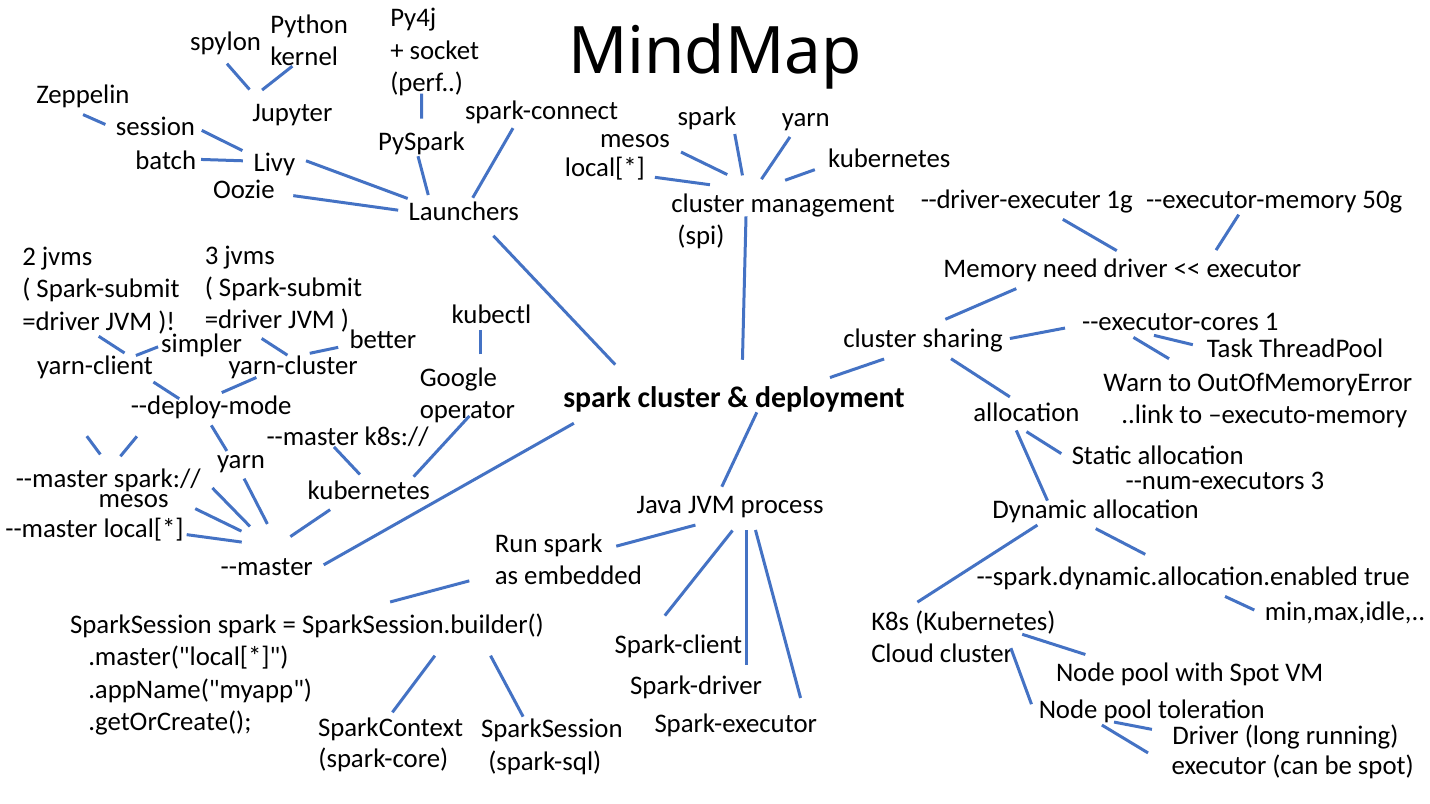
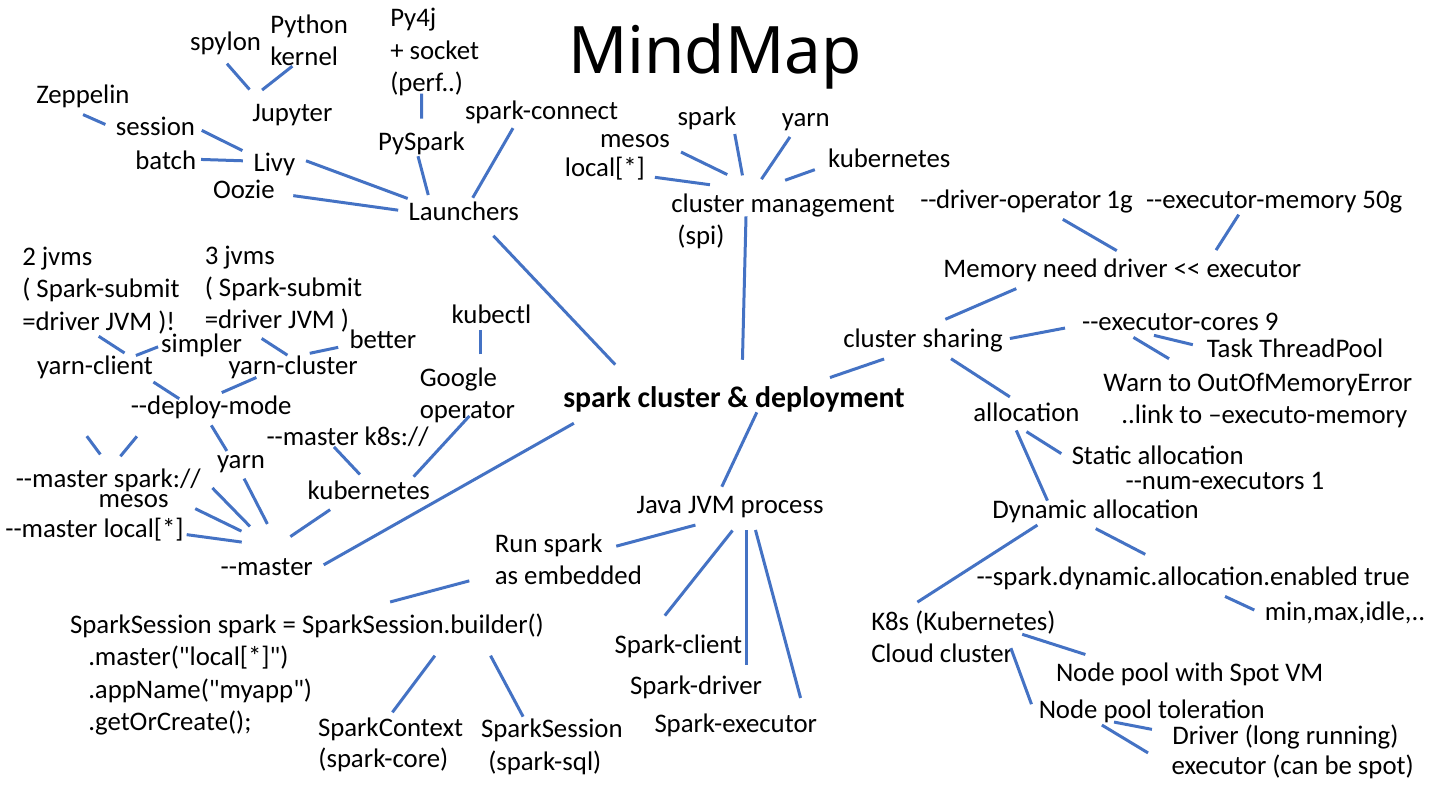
--driver-executer: --driver-executer -> --driver-operator
1: 1 -> 9
--num-executors 3: 3 -> 1
